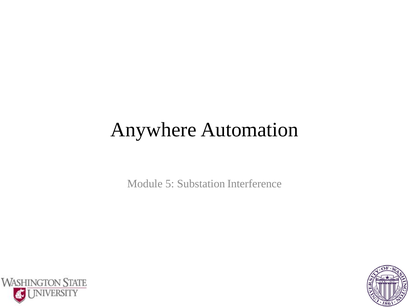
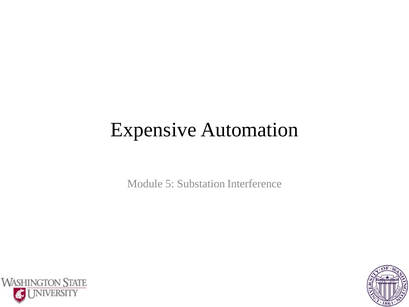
Anywhere: Anywhere -> Expensive
